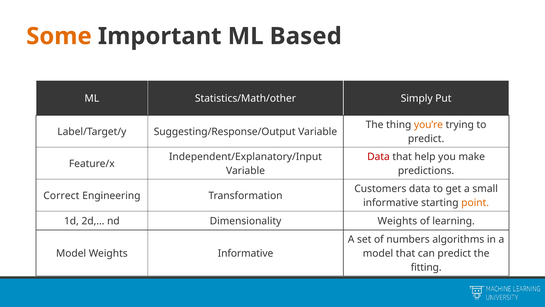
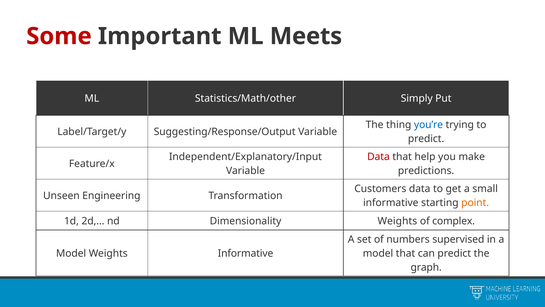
Some colour: orange -> red
Based: Based -> Meets
you’re colour: orange -> blue
Correct: Correct -> Unseen
learning: learning -> complex
algorithms: algorithms -> supervised
fitting: fitting -> graph
